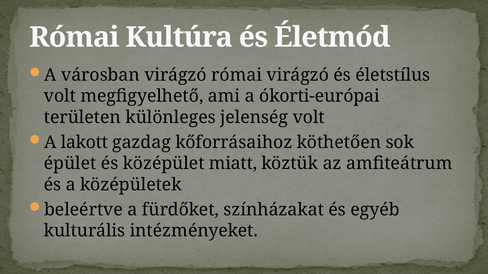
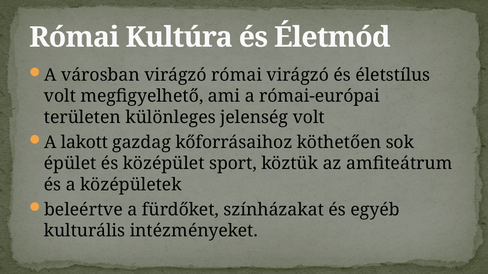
ókorti-európai: ókorti-európai -> római-európai
miatt: miatt -> sport
